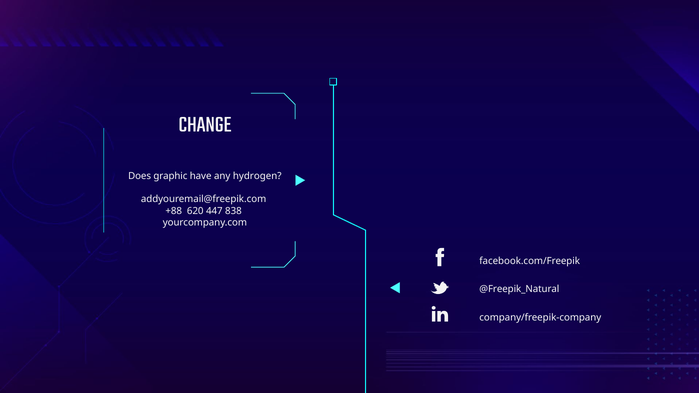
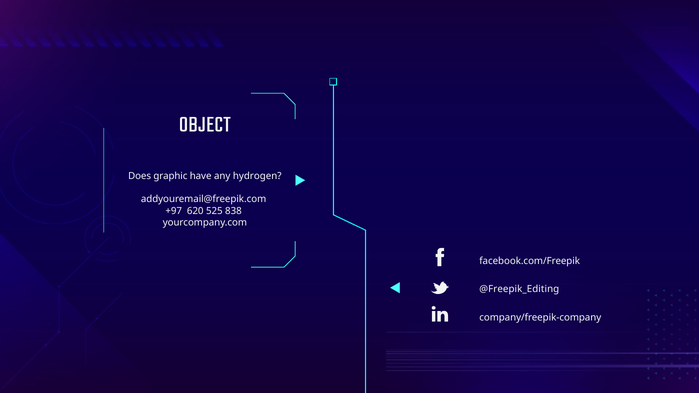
CHANGE: CHANGE -> OBJECT
+88: +88 -> +97
447: 447 -> 525
@Freepik_Natural: @Freepik_Natural -> @Freepik_Editing
